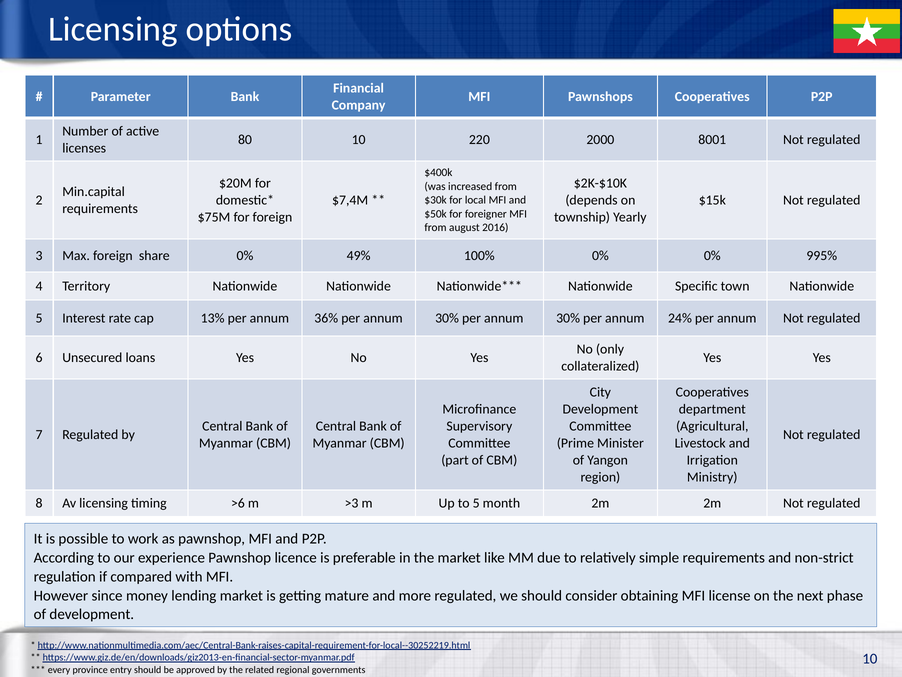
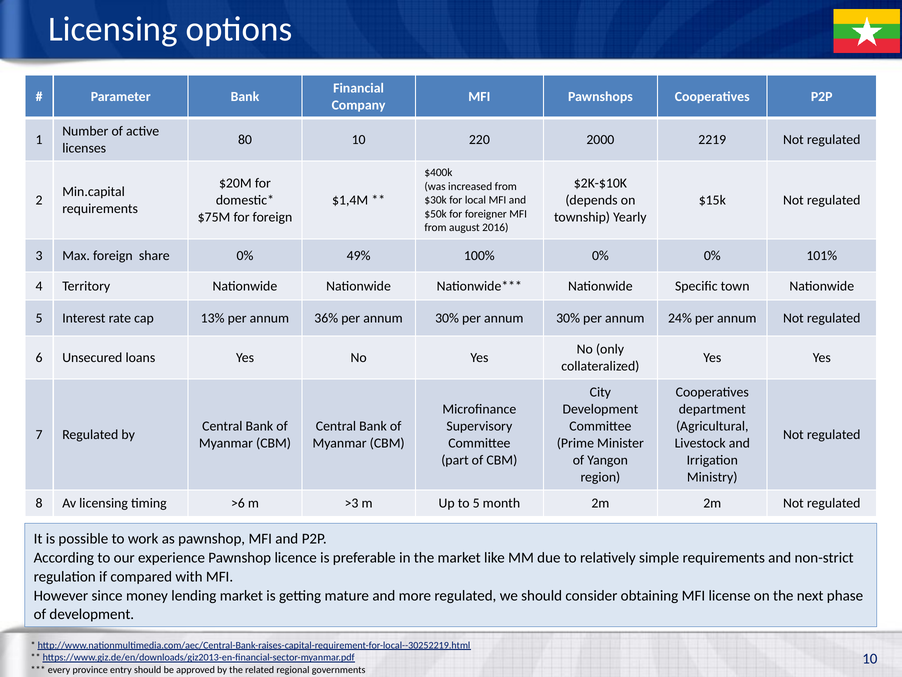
8001: 8001 -> 2219
$7,4M: $7,4M -> $1,4M
995%: 995% -> 101%
